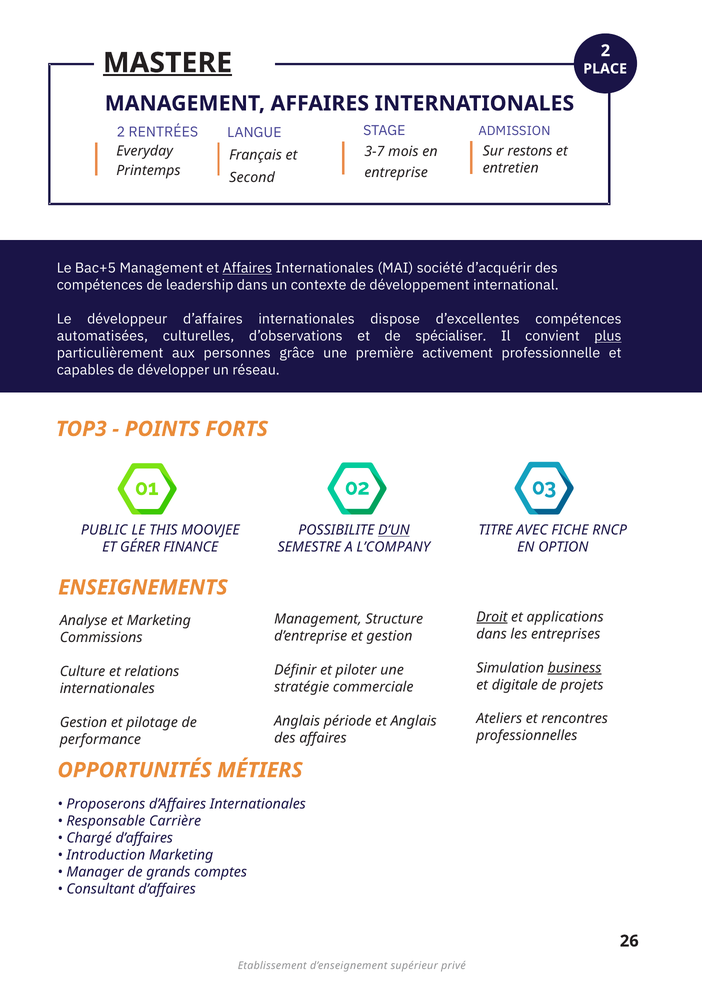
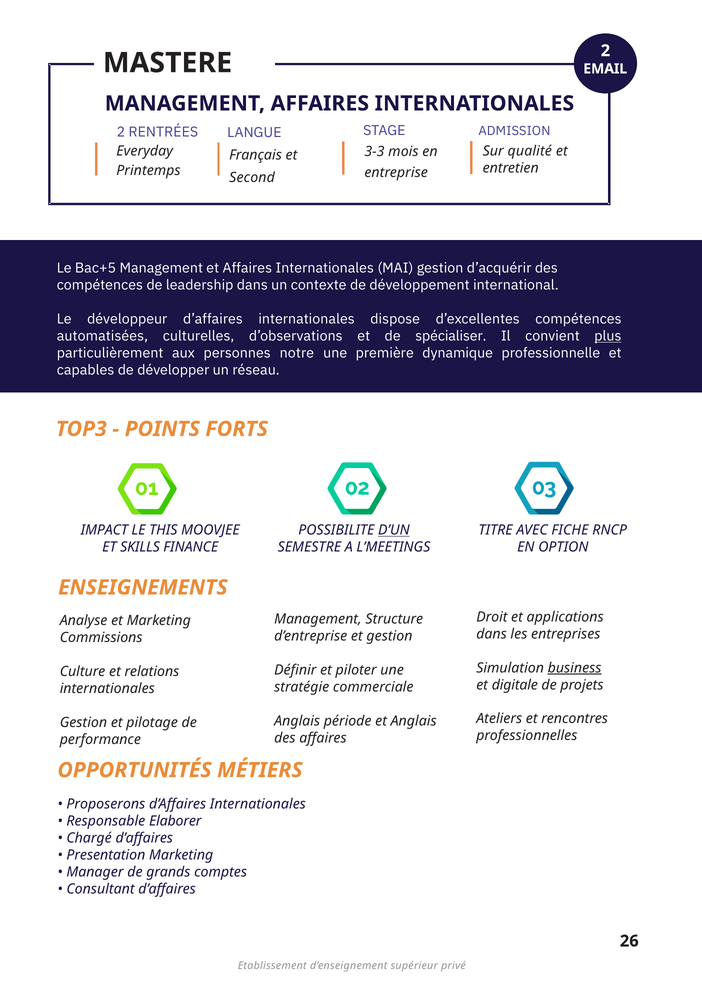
MASTERE underline: present -> none
PLACE: PLACE -> EMAIL
restons: restons -> qualité
3-7: 3-7 -> 3-3
Affaires at (247, 268) underline: present -> none
MAI société: société -> gestion
grâce: grâce -> notre
activement: activement -> dynamique
PUBLIC: PUBLIC -> IMPACT
GÉRER: GÉRER -> SKILLS
L’COMPANY: L’COMPANY -> L’MEETINGS
Droit underline: present -> none
Carrière: Carrière -> Elaborer
Introduction: Introduction -> Presentation
